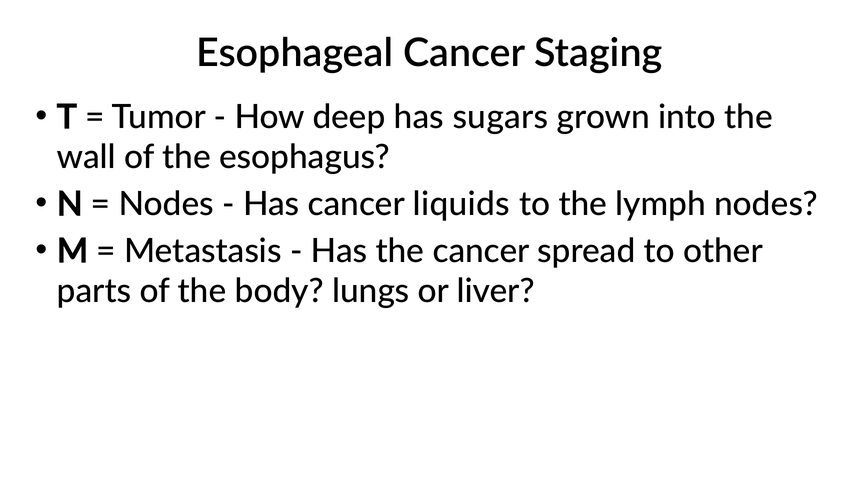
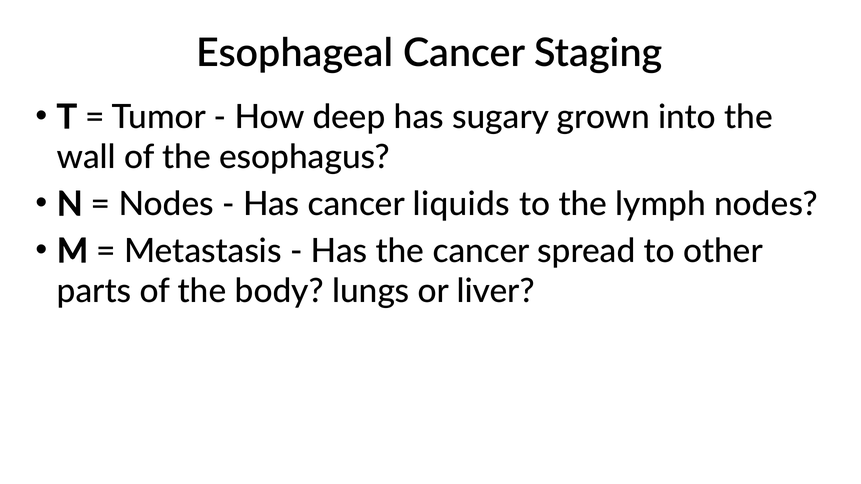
sugars: sugars -> sugary
